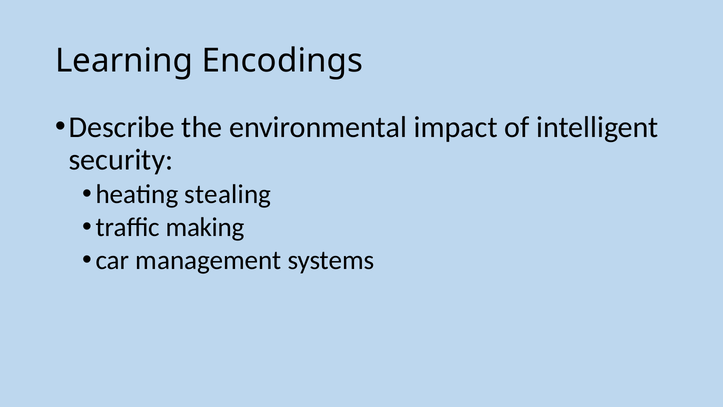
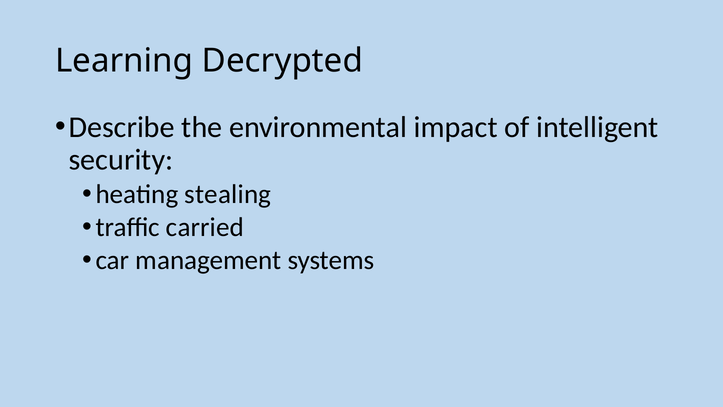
Encodings: Encodings -> Decrypted
making: making -> carried
